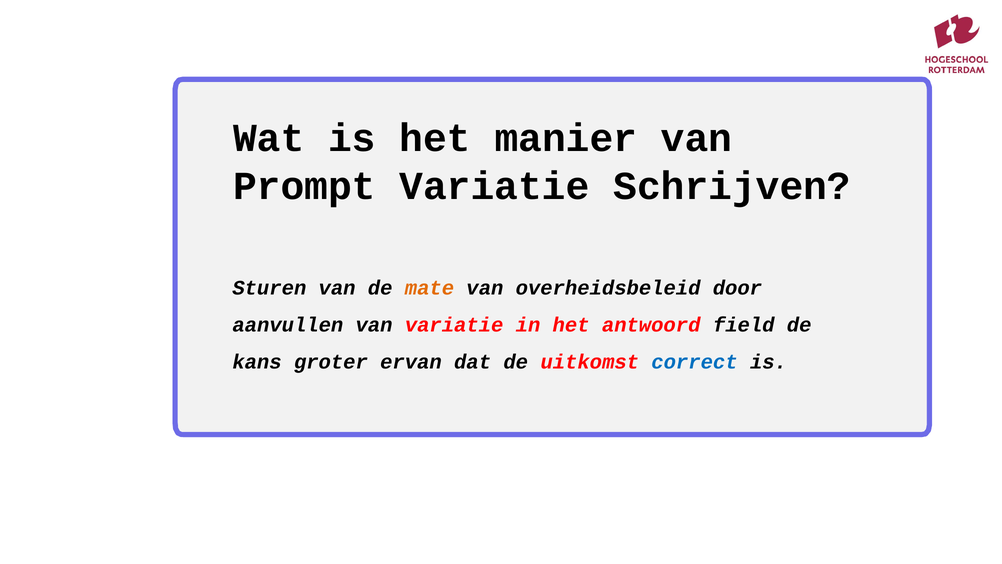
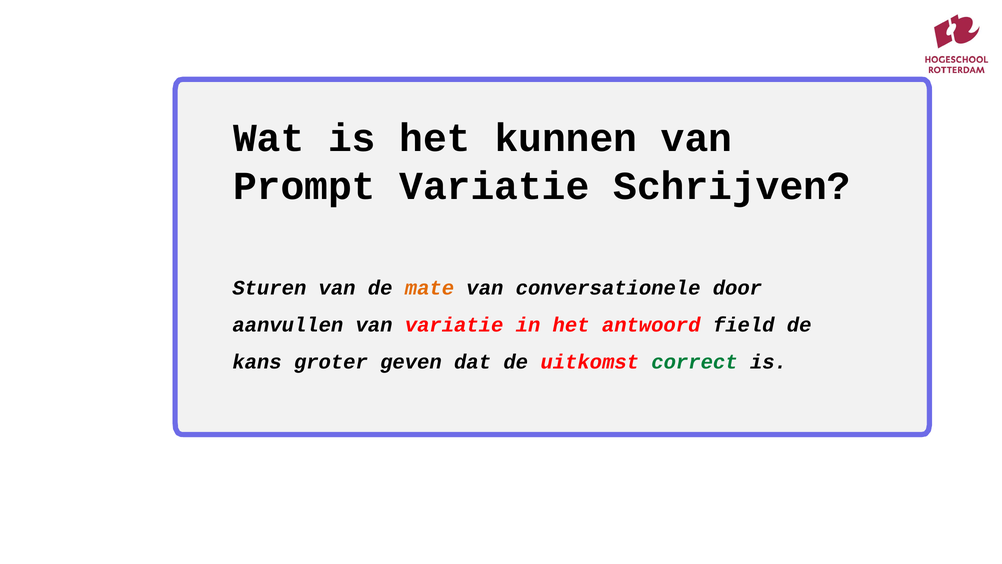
manier: manier -> kunnen
overheidsbeleid: overheidsbeleid -> conversationele
ervan: ervan -> geven
correct colour: blue -> green
